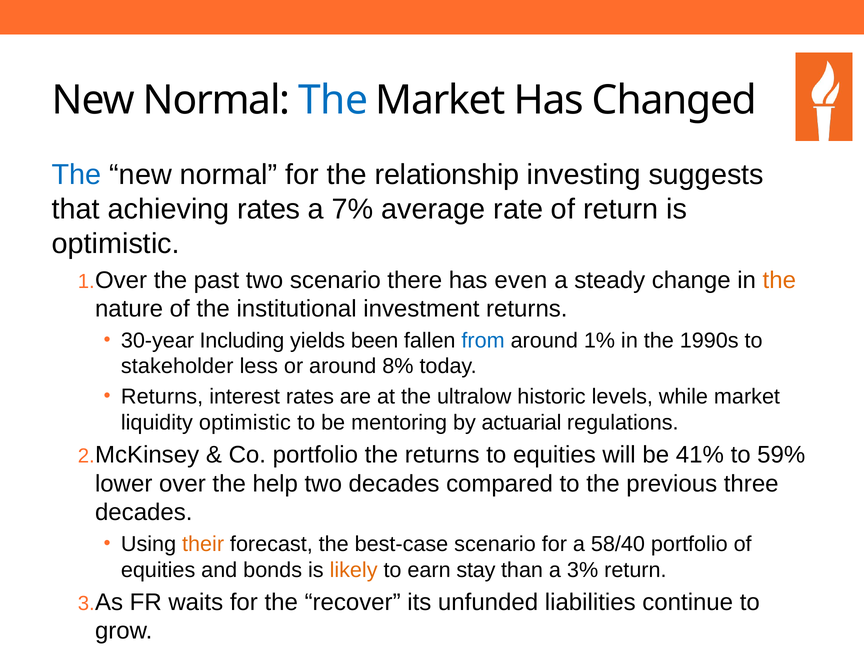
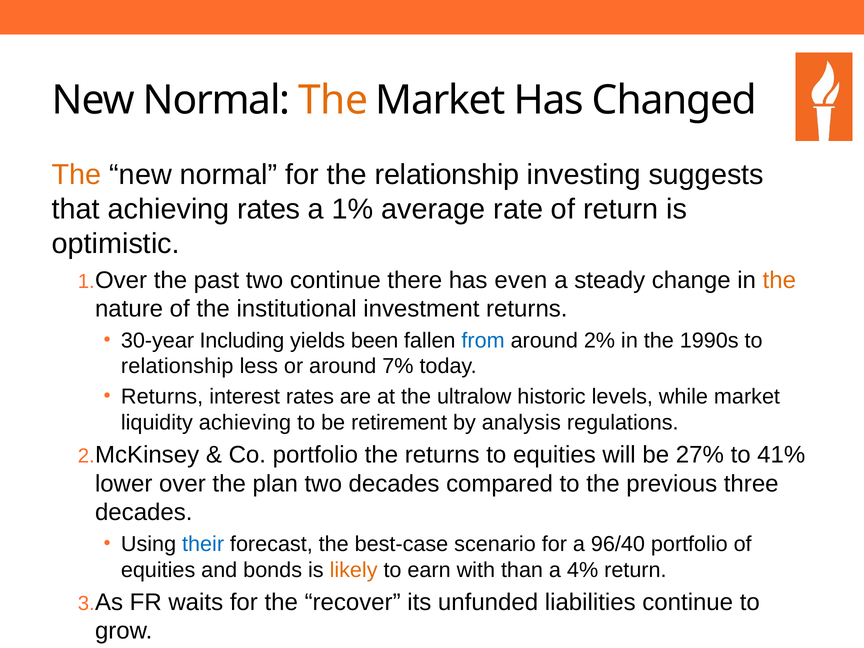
The at (333, 100) colour: blue -> orange
The at (77, 175) colour: blue -> orange
7%: 7% -> 1%
two scenario: scenario -> continue
1%: 1% -> 2%
stakeholder at (177, 366): stakeholder -> relationship
8%: 8% -> 7%
liquidity optimistic: optimistic -> achieving
mentoring: mentoring -> retirement
actuarial: actuarial -> analysis
41%: 41% -> 27%
59%: 59% -> 41%
help: help -> plan
their colour: orange -> blue
58/40: 58/40 -> 96/40
stay: stay -> with
3%: 3% -> 4%
